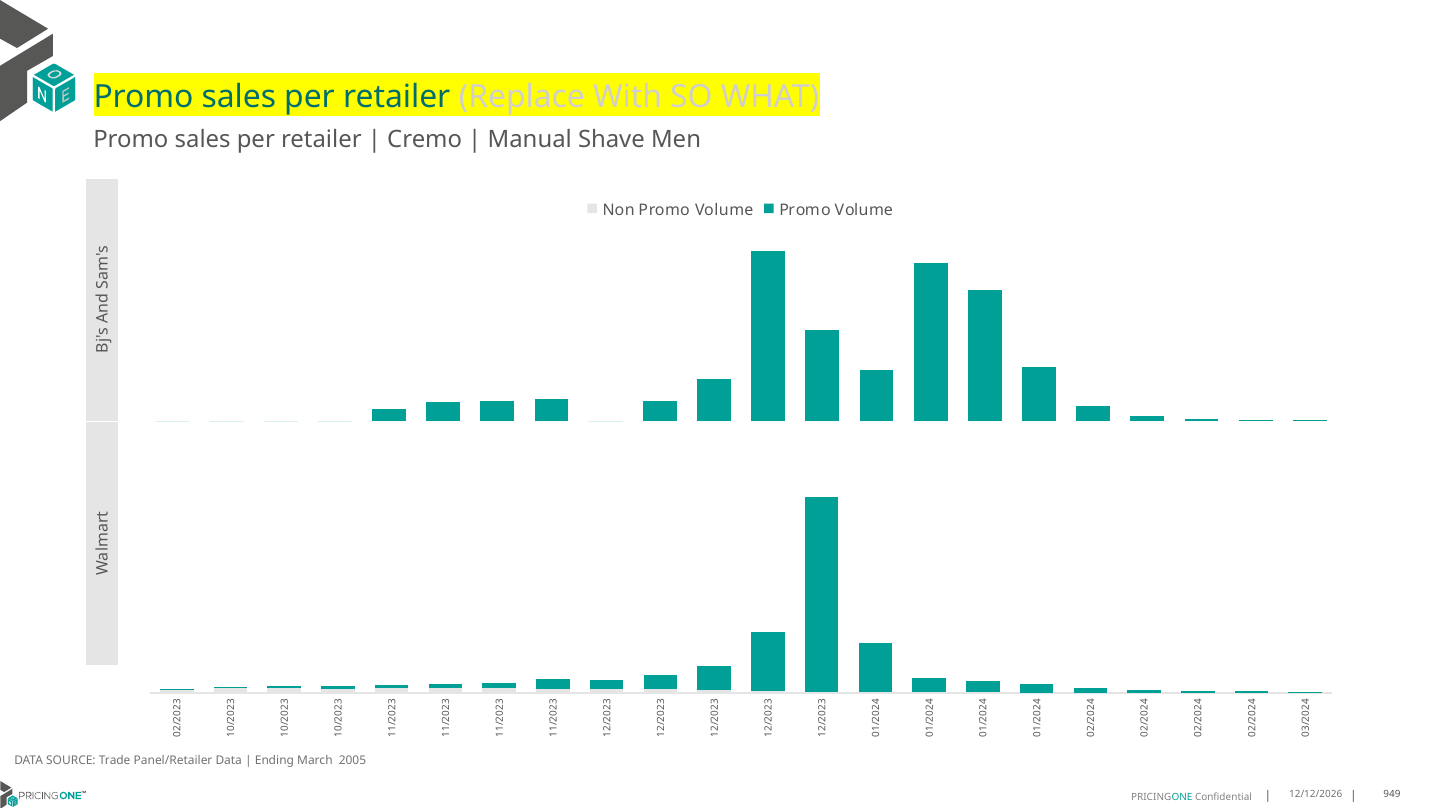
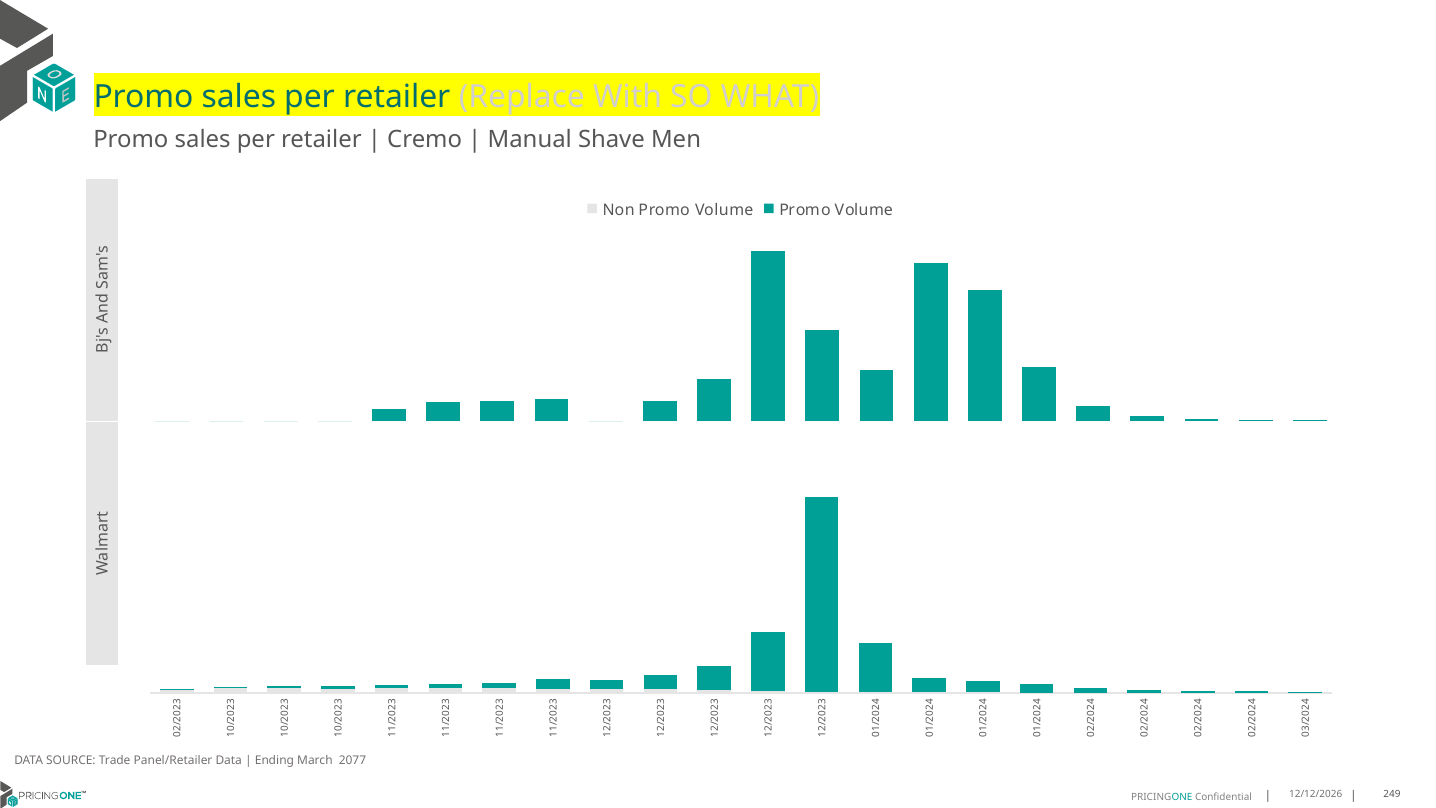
2005: 2005 -> 2077
949: 949 -> 249
